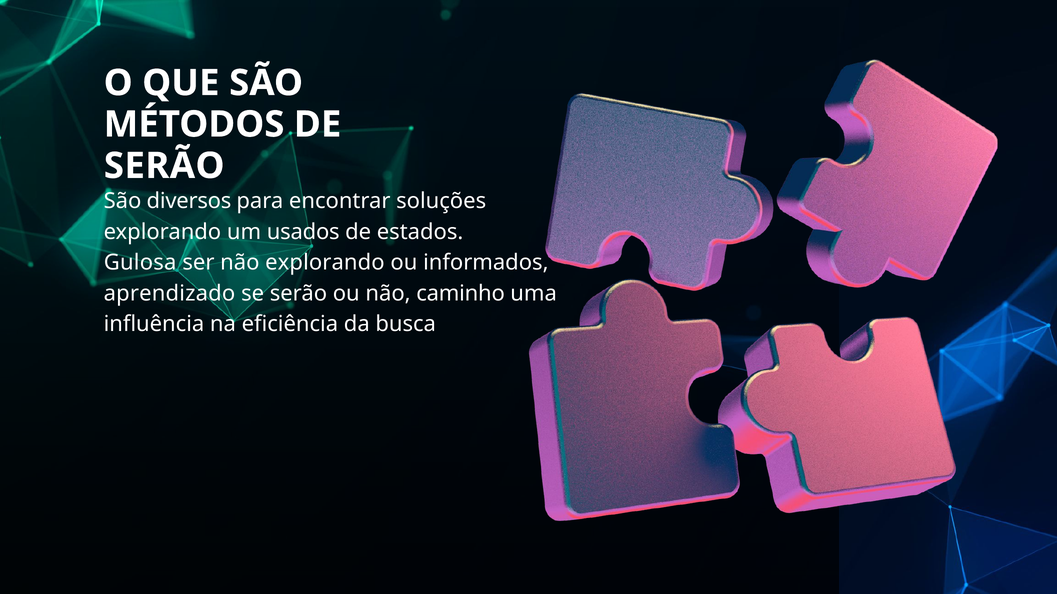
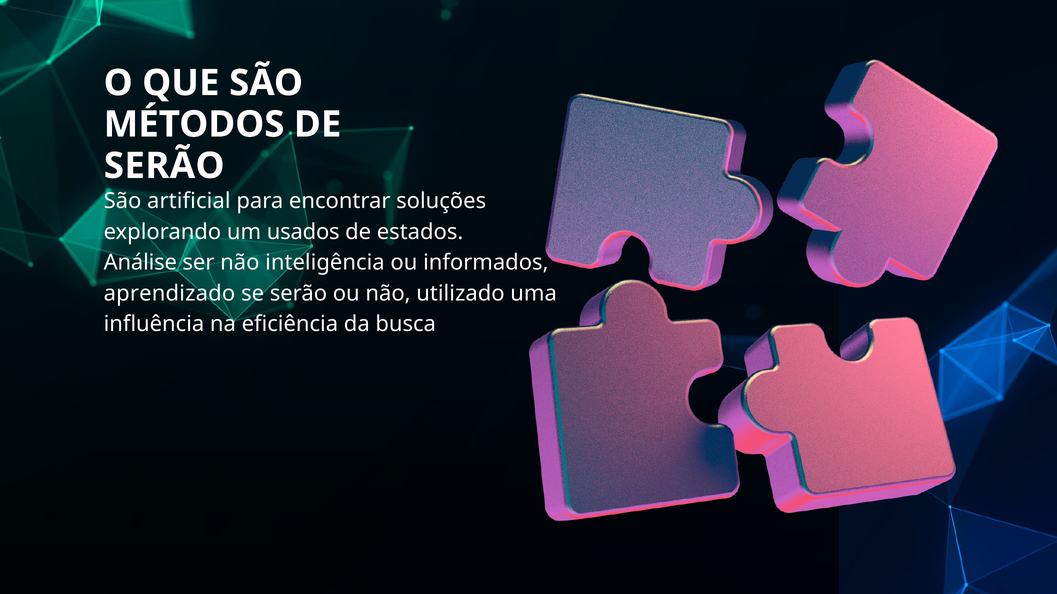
diversos: diversos -> artificial
Gulosa: Gulosa -> Análise
não explorando: explorando -> inteligência
caminho: caminho -> utilizado
